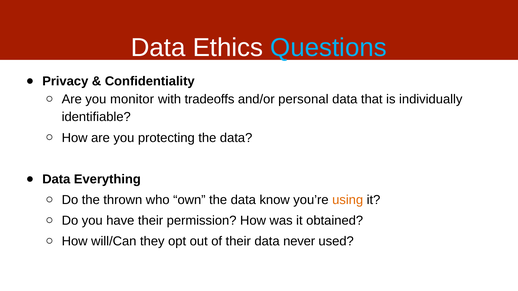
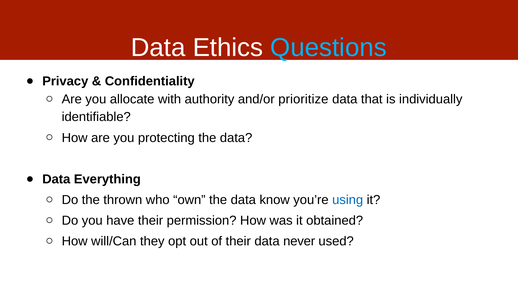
monitor: monitor -> allocate
tradeoffs: tradeoffs -> authority
personal: personal -> prioritize
using colour: orange -> blue
